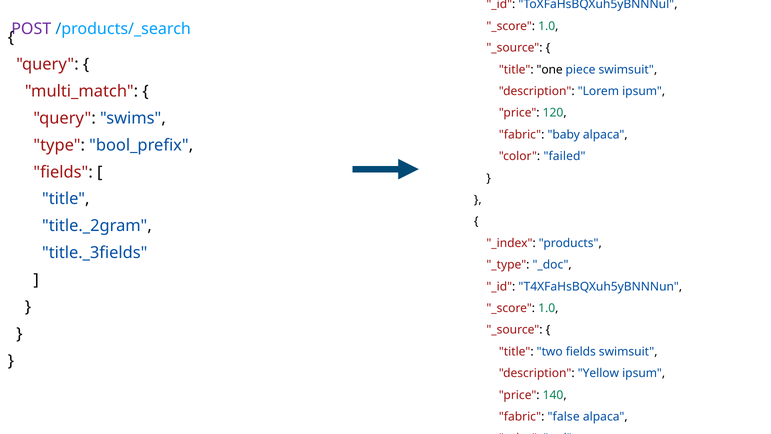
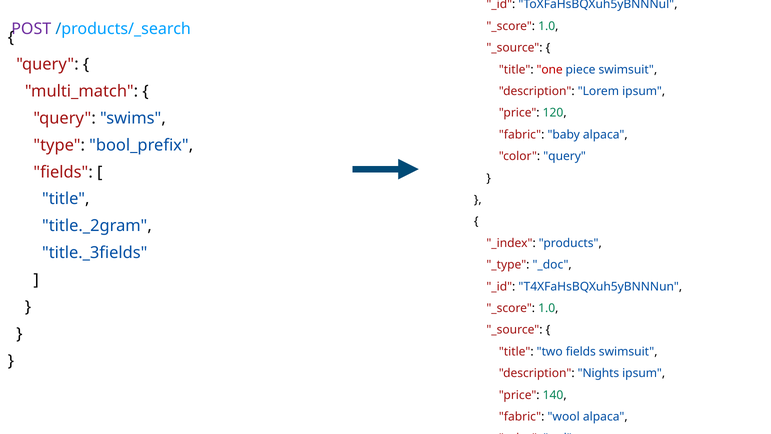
one colour: black -> red
color failed: failed -> query
Yellow: Yellow -> Nights
false: false -> wool
